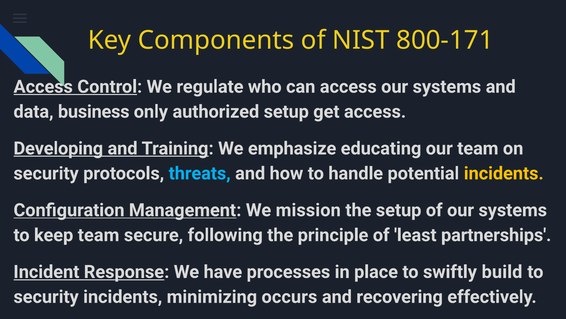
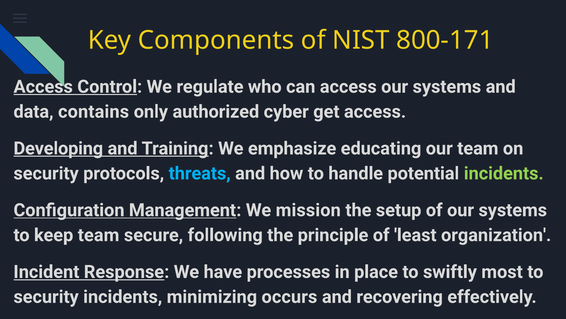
business: business -> contains
authorized setup: setup -> cyber
incidents at (504, 173) colour: yellow -> light green
partnerships: partnerships -> organization
build: build -> most
